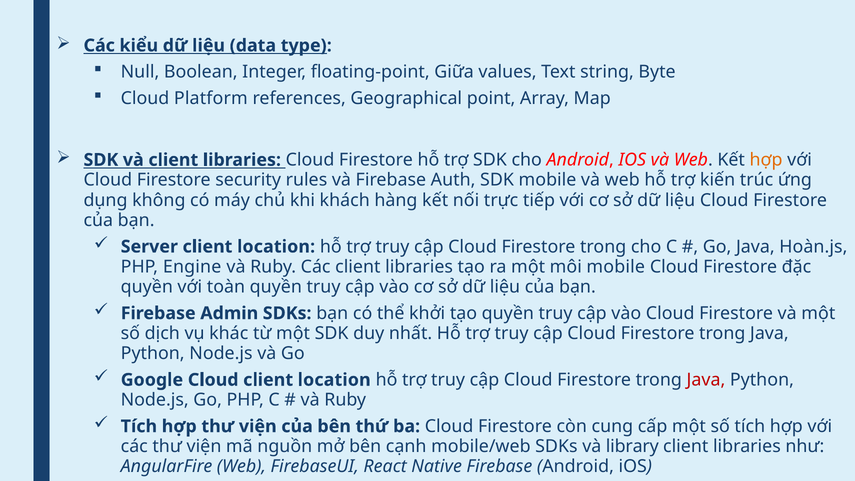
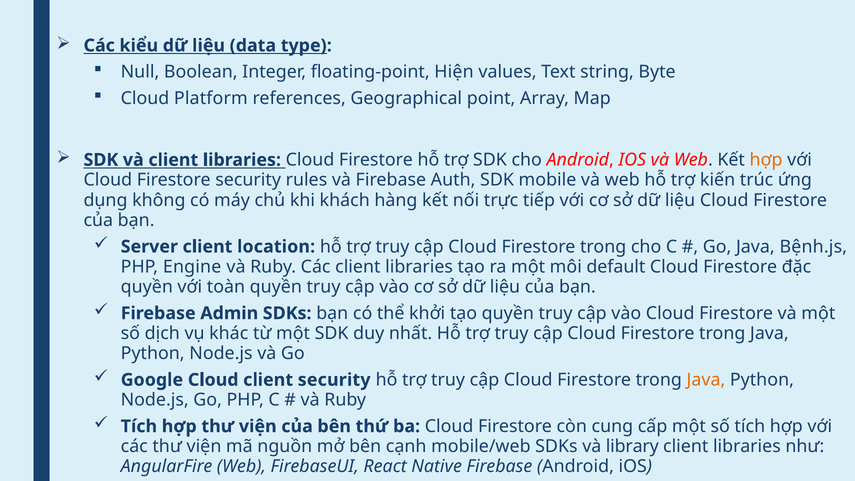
Giữa: Giữa -> Hiện
Hoàn.js: Hoàn.js -> Bệnh.js
môi mobile: mobile -> default
Cloud client location: location -> security
Java at (706, 380) colour: red -> orange
